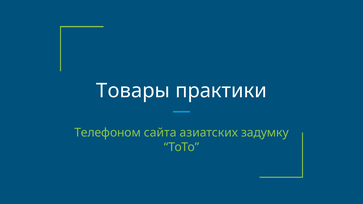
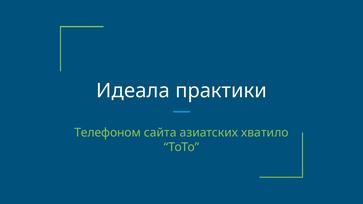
Товары: Товары -> Идеала
задумку: задумку -> хватило
